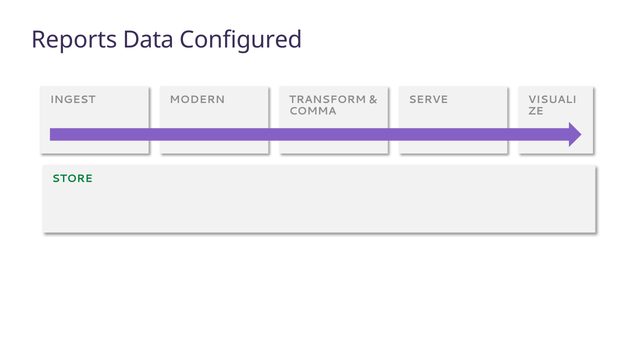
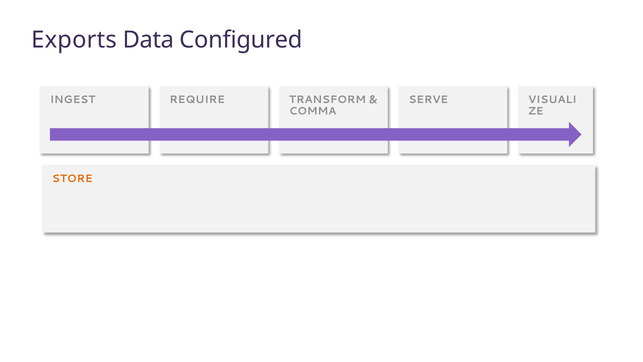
Reports: Reports -> Exports
MODERN: MODERN -> REQUIRE
STORE colour: green -> orange
